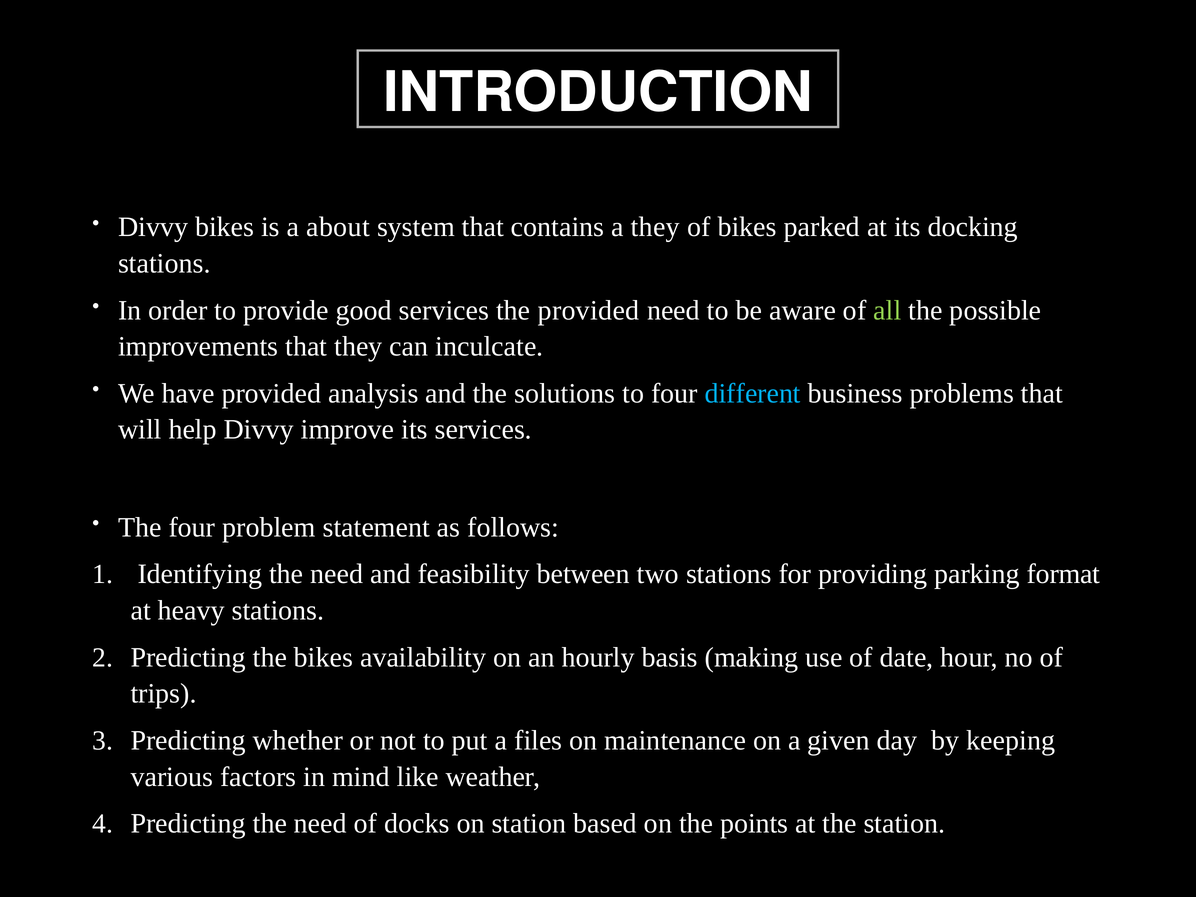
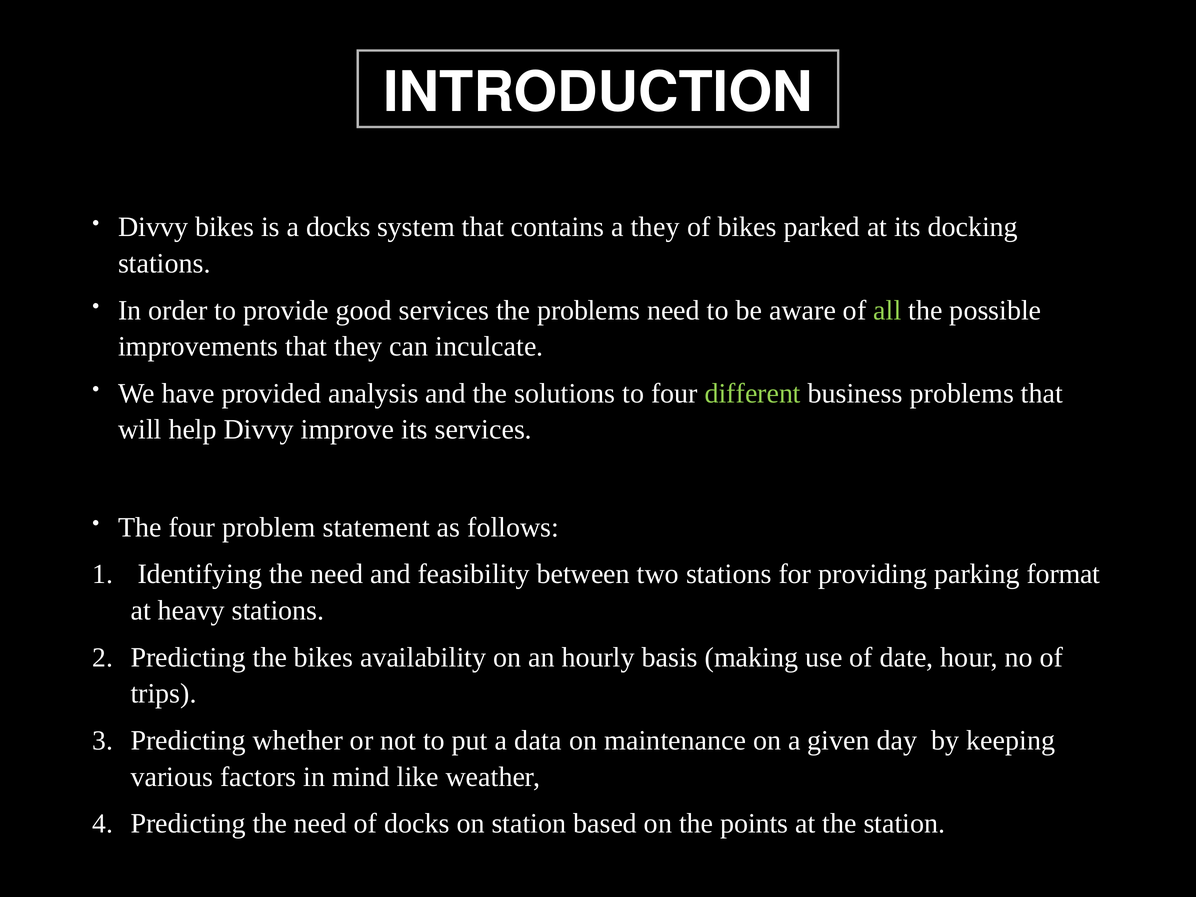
a about: about -> docks
the provided: provided -> problems
different colour: light blue -> light green
files: files -> data
